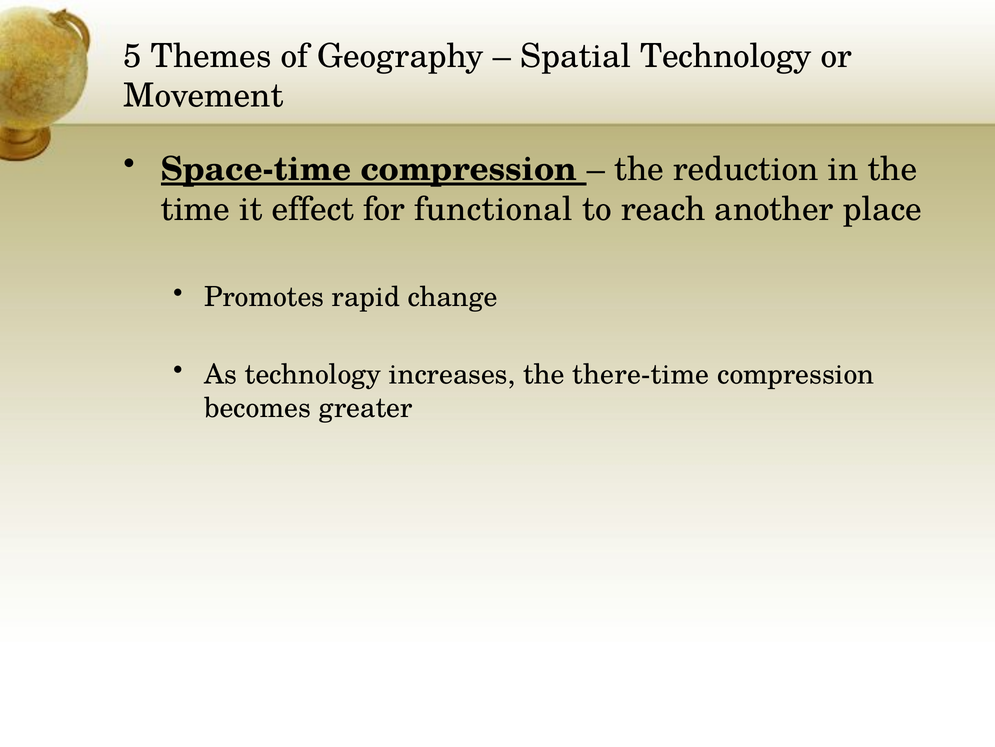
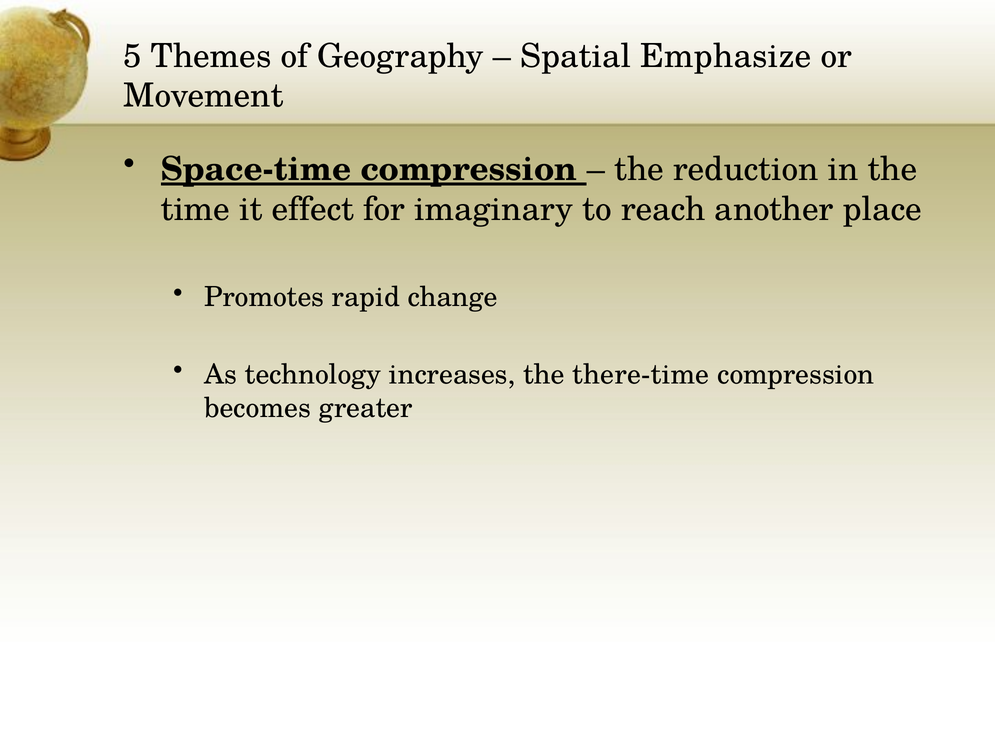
Spatial Technology: Technology -> Emphasize
functional: functional -> imaginary
